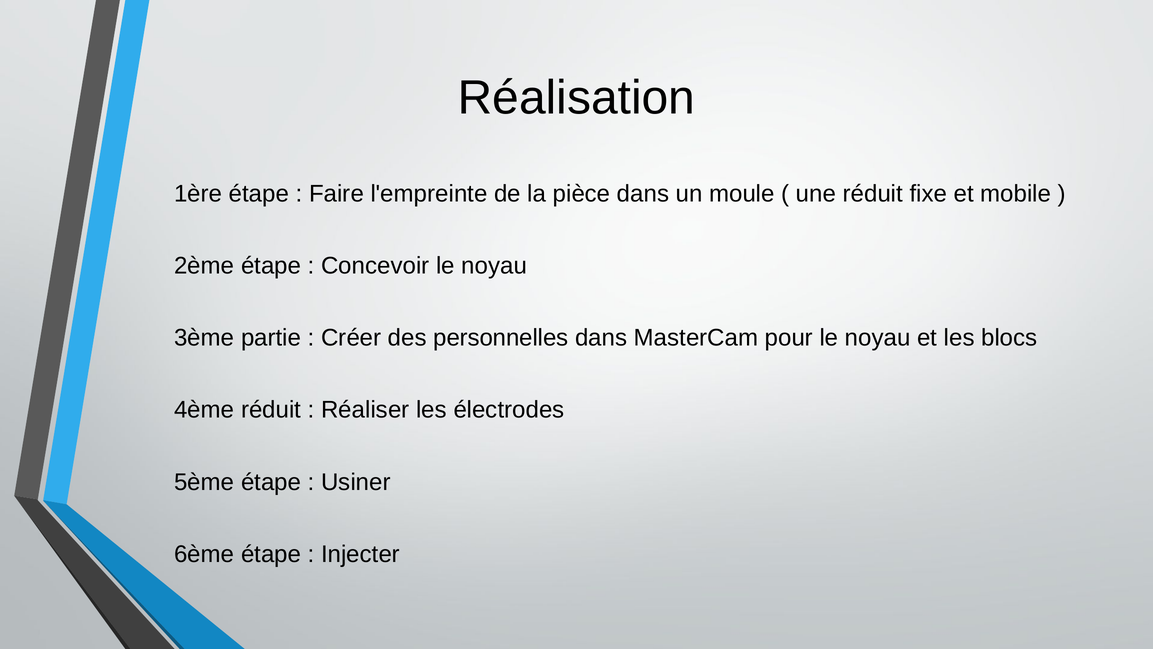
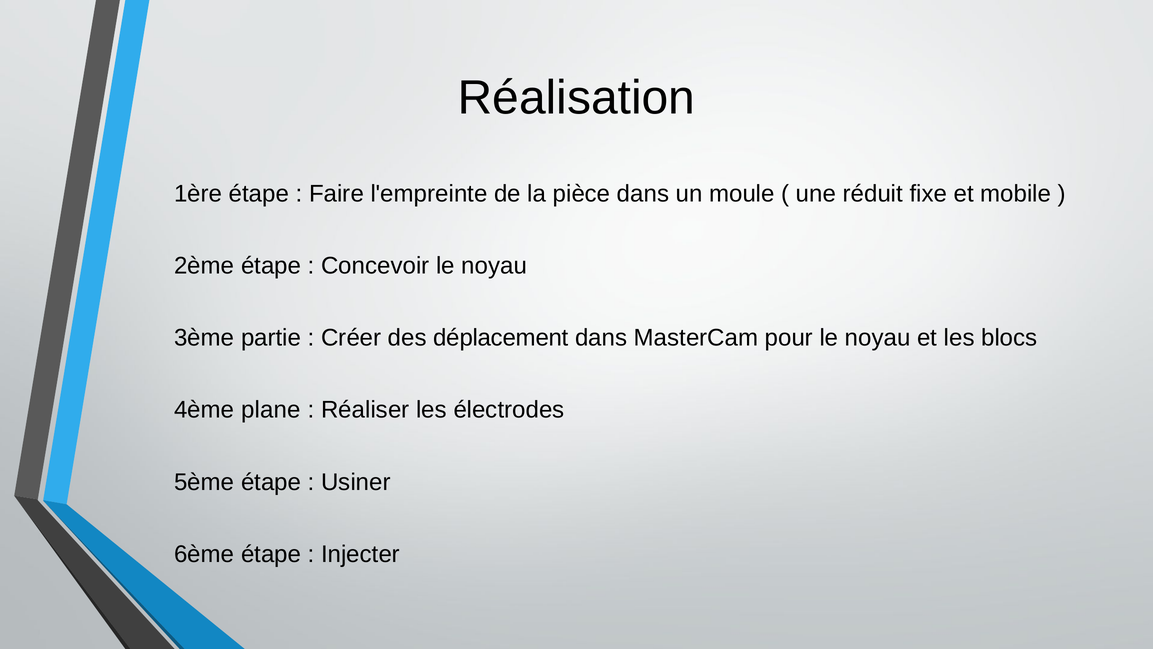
personnelles: personnelles -> déplacement
4ème réduit: réduit -> plane
